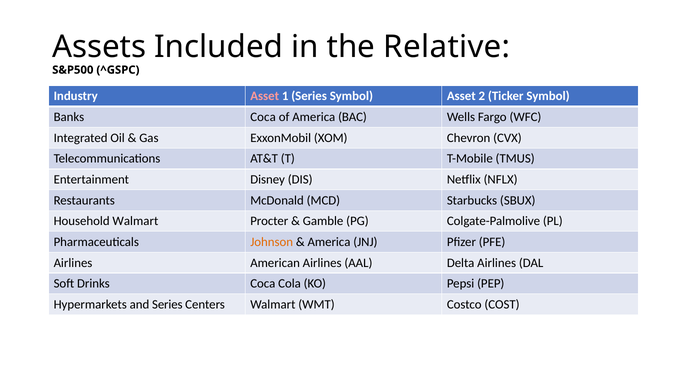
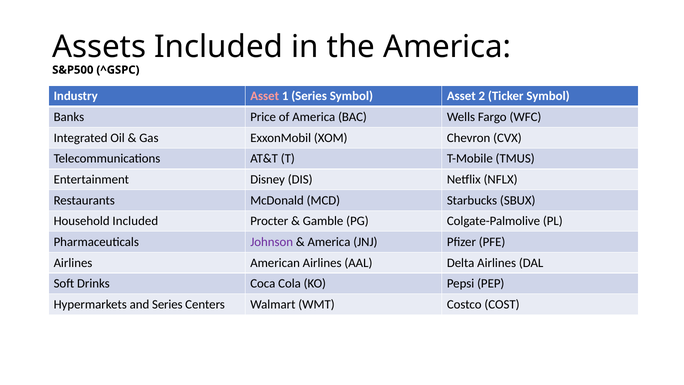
the Relative: Relative -> America
Banks Coca: Coca -> Price
Household Walmart: Walmart -> Included
Johnson colour: orange -> purple
